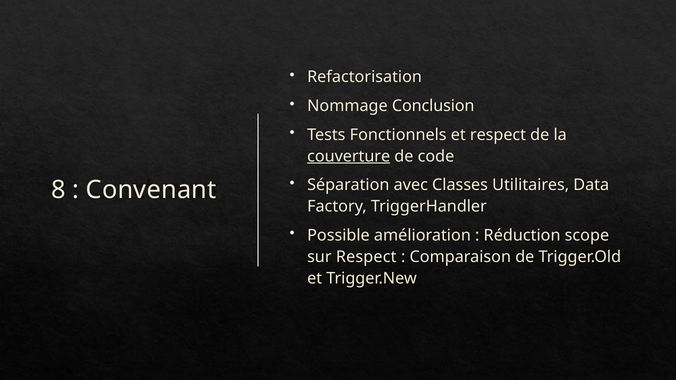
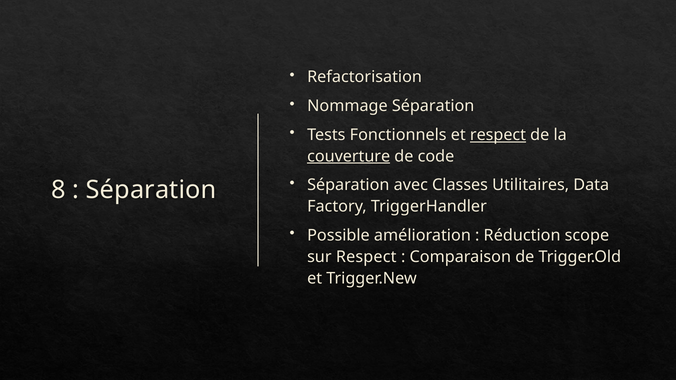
Nommage Conclusion: Conclusion -> Séparation
respect at (498, 135) underline: none -> present
Convenant at (151, 190): Convenant -> Séparation
